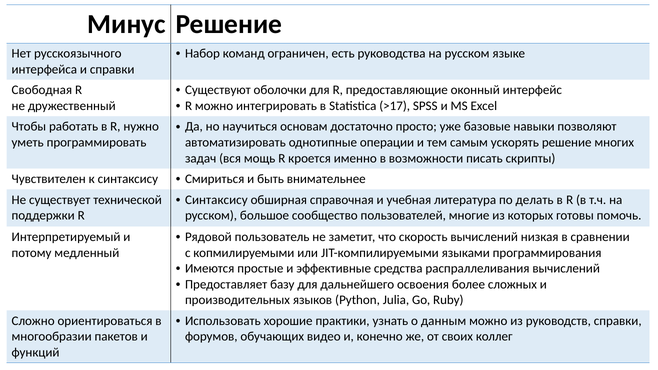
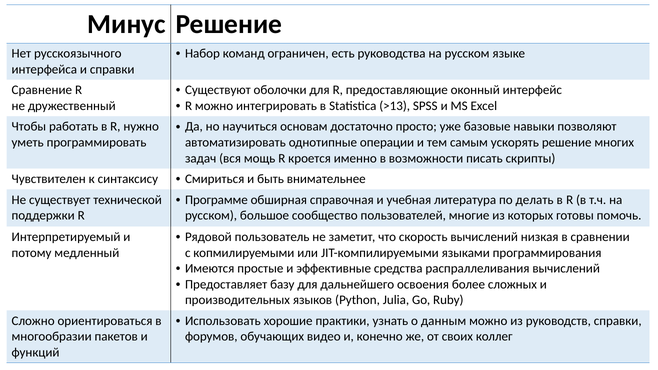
Свободная: Свободная -> Сравнение
>17: >17 -> >13
Синтаксису at (216, 200): Синтаксису -> Программе
